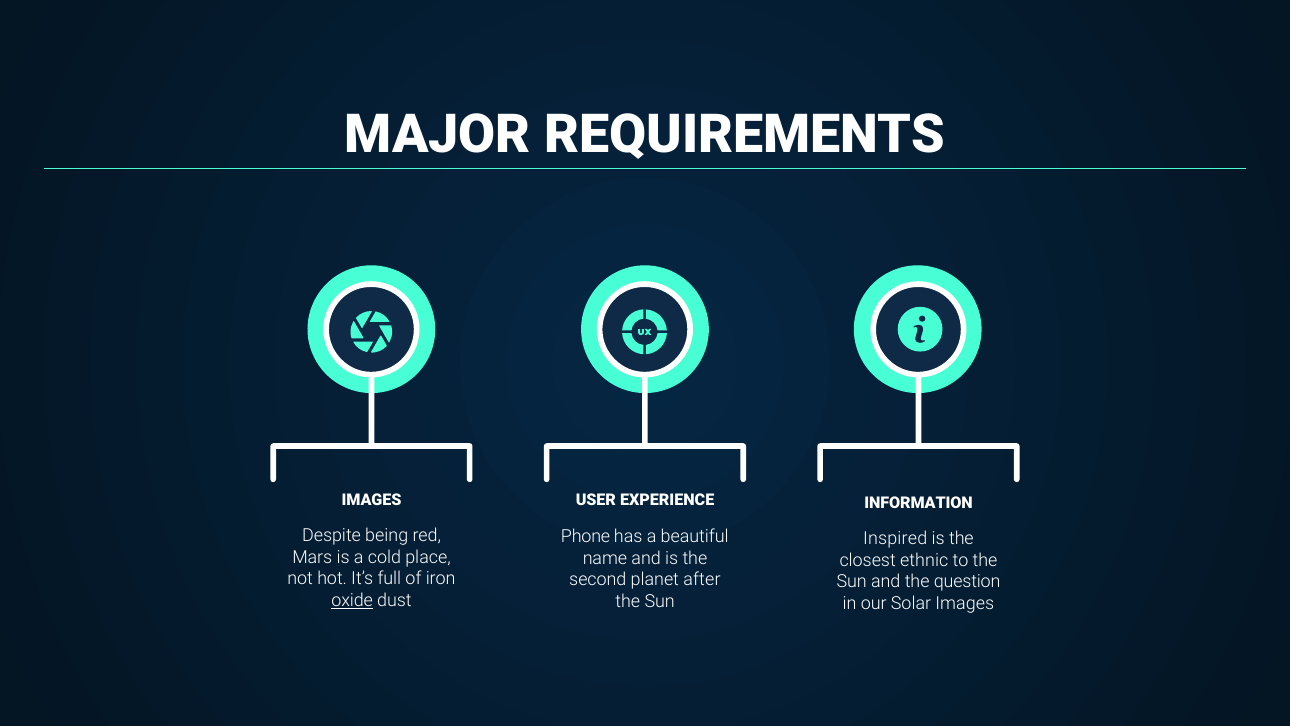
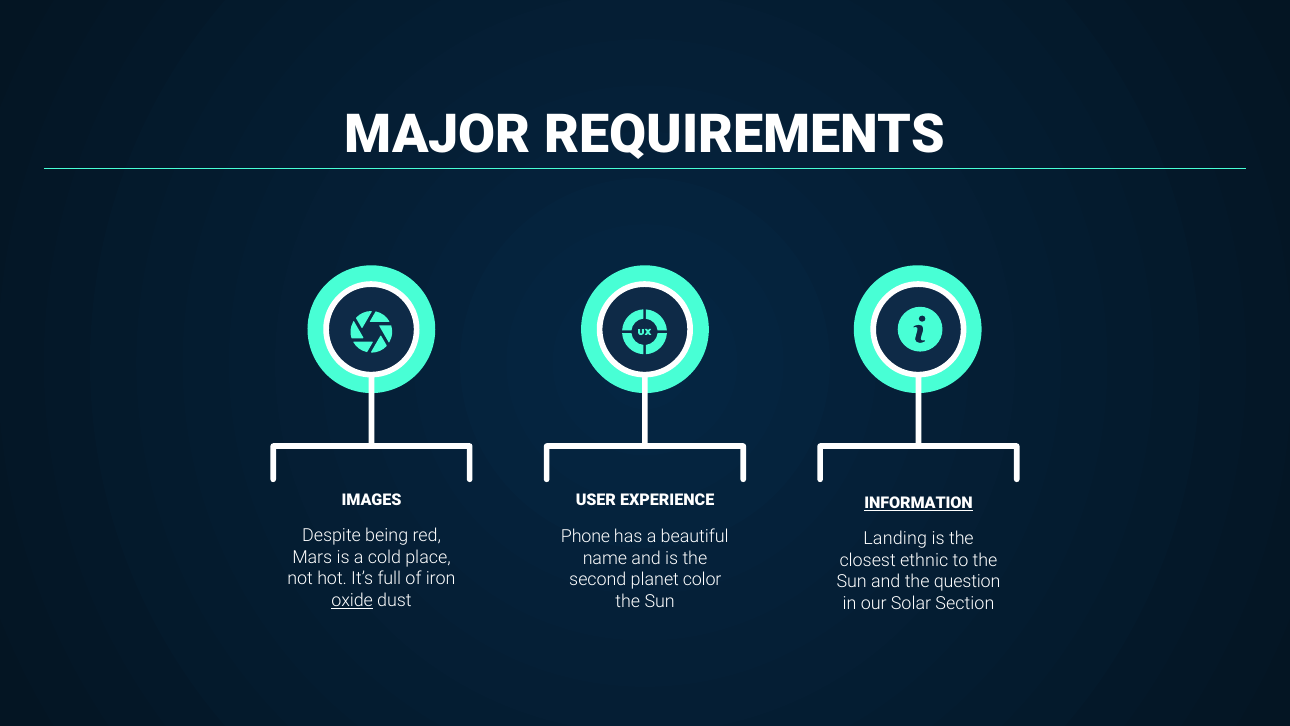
INFORMATION underline: none -> present
Inspired: Inspired -> Landing
after: after -> color
Solar Images: Images -> Section
